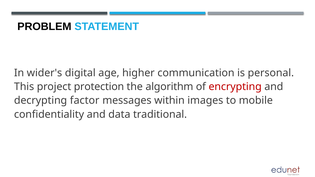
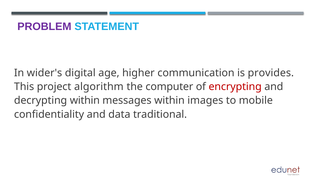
PROBLEM colour: black -> purple
personal: personal -> provides
protection: protection -> algorithm
algorithm: algorithm -> computer
decrypting factor: factor -> within
